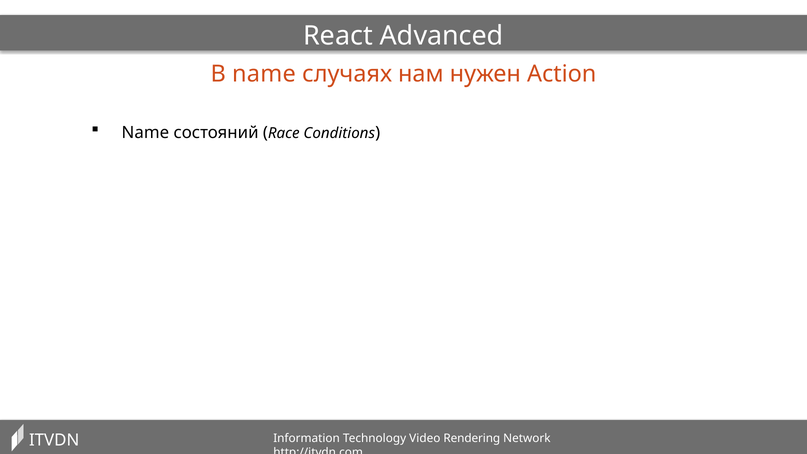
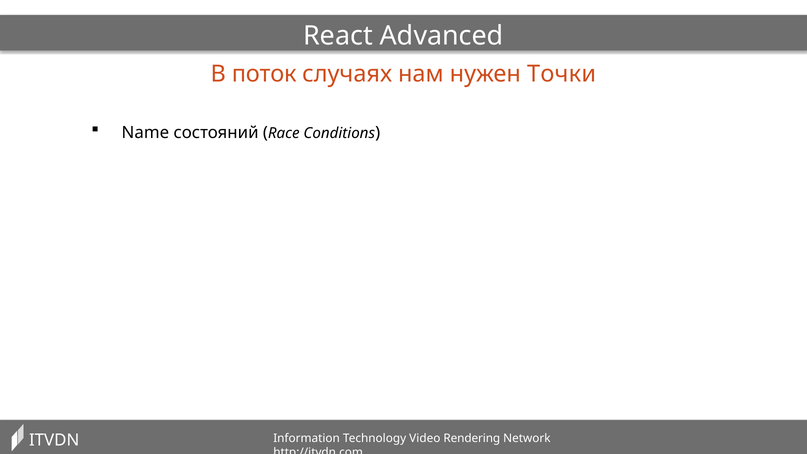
В name: name -> поток
Action: Action -> Точки
